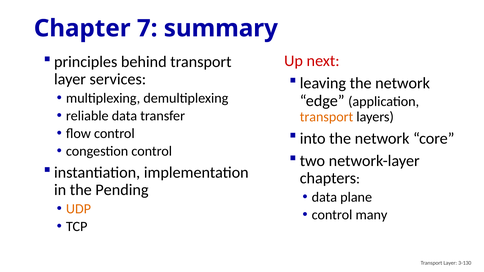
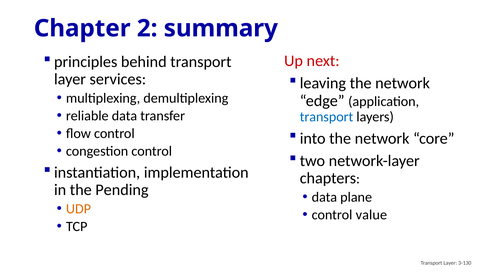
7: 7 -> 2
transport at (327, 117) colour: orange -> blue
many: many -> value
